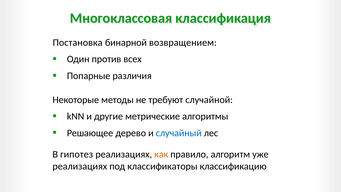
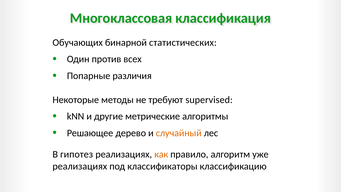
Постановка: Постановка -> Обучающих
возвращением: возвращением -> статистических
случайной: случайной -> supervised
случайный colour: blue -> orange
